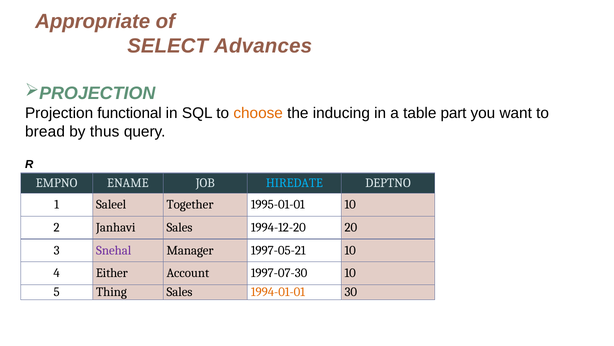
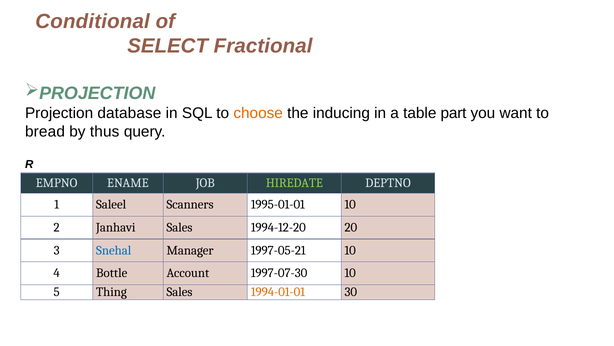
Appropriate: Appropriate -> Conditional
Advances: Advances -> Fractional
functional: functional -> database
HIREDATE colour: light blue -> light green
Together: Together -> Scanners
Snehal colour: purple -> blue
Either: Either -> Bottle
